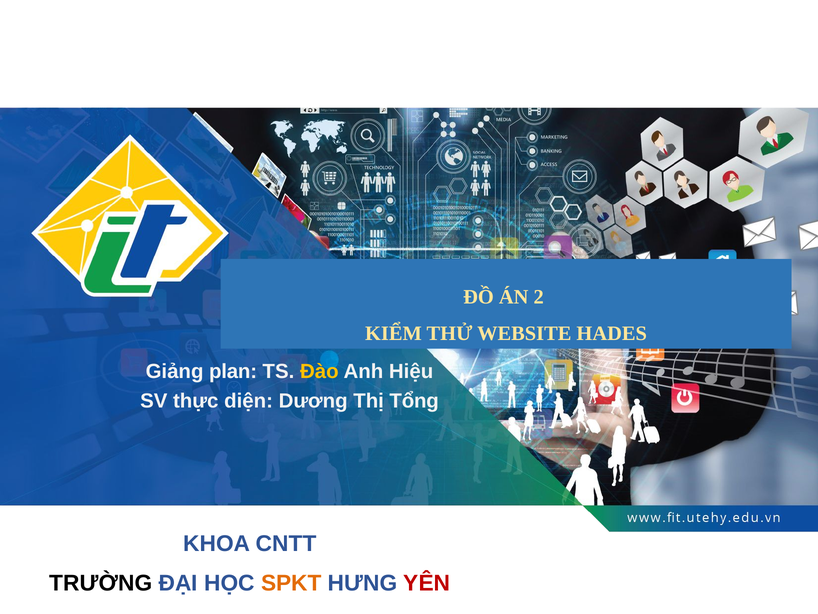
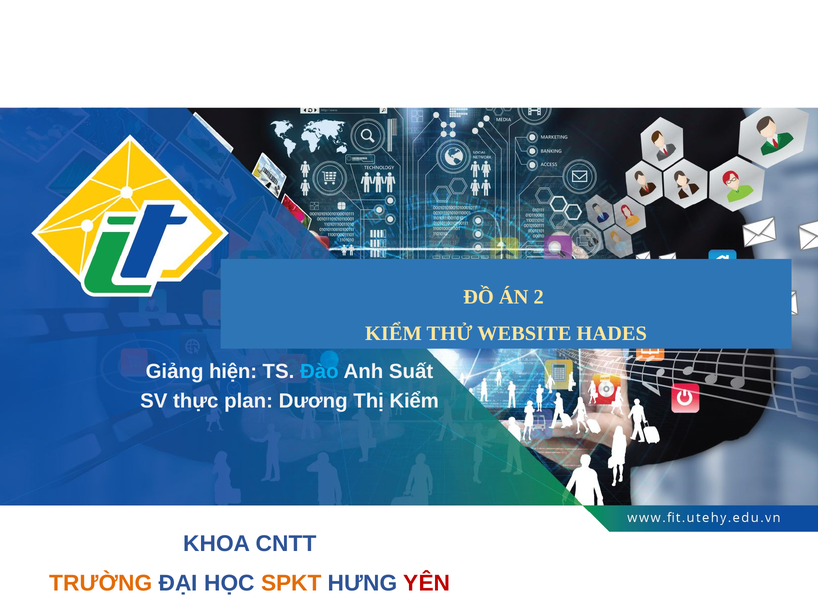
plan: plan -> hiện
Đào colour: yellow -> light blue
Hiệu: Hiệu -> Suất
diện: diện -> plan
Thị Tổng: Tổng -> Kiểm
TRƯỜNG colour: black -> orange
